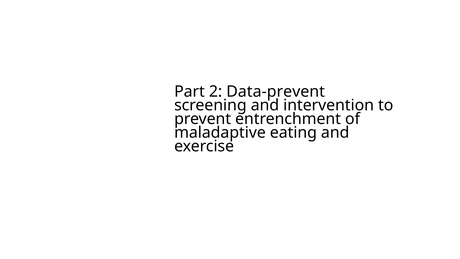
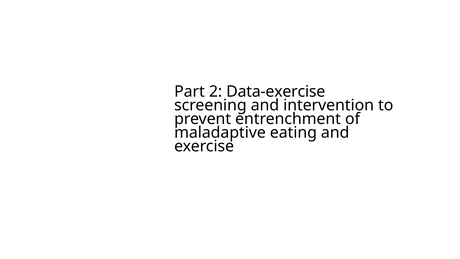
Data-prevent: Data-prevent -> Data-exercise
